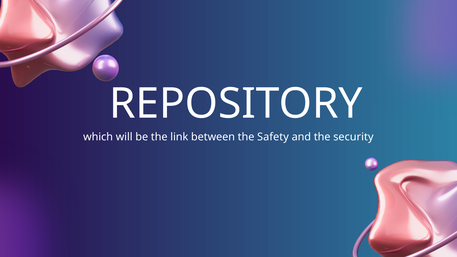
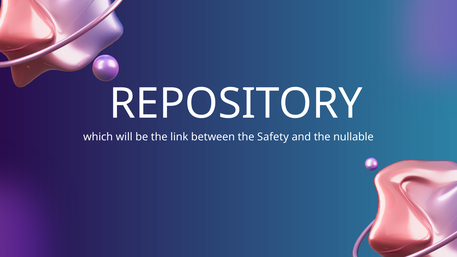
security: security -> nullable
